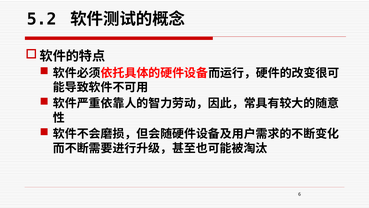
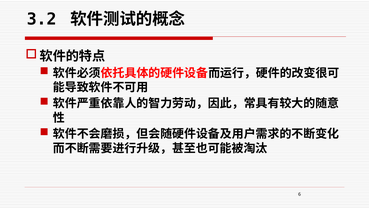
5.2: 5.2 -> 3.2
